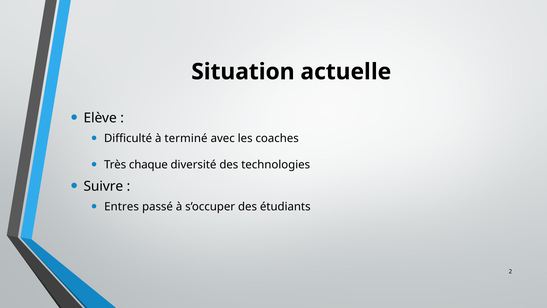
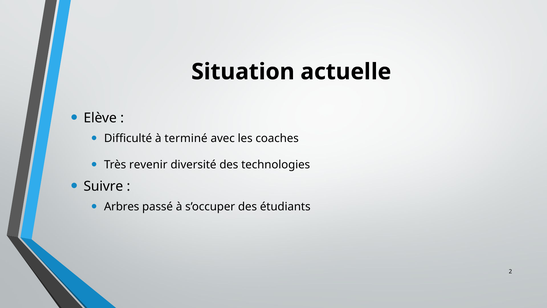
chaque: chaque -> revenir
Entres: Entres -> Arbres
